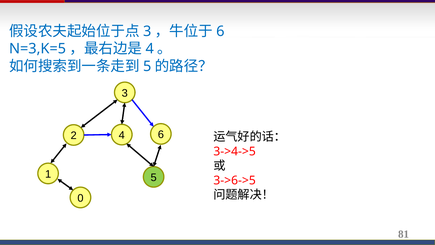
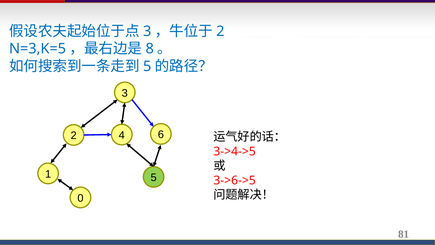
6 at (220, 31): 6 -> 2
4 at (150, 49): 4 -> 8
